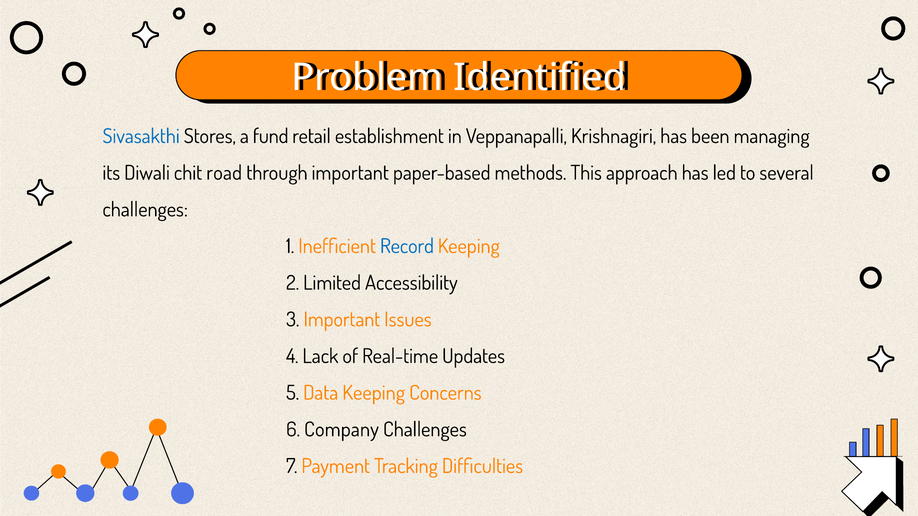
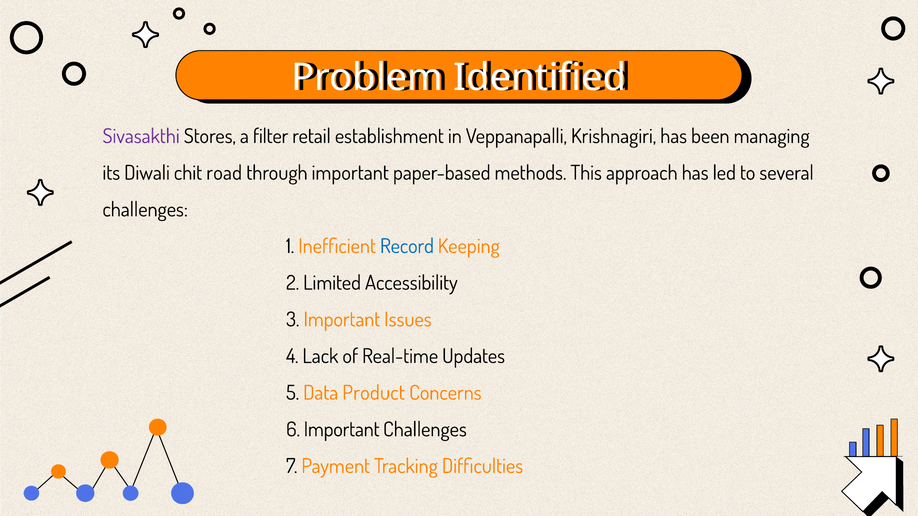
Sivasakthi colour: blue -> purple
fund: fund -> filter
Data Keeping: Keeping -> Product
6 Company: Company -> Important
